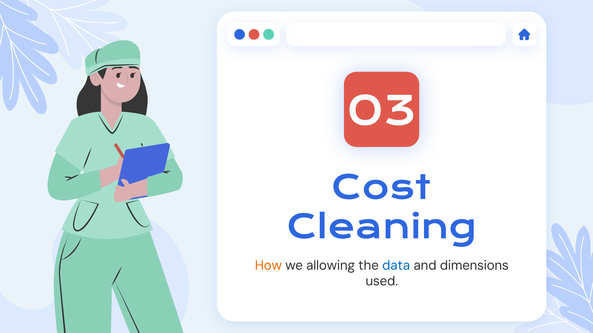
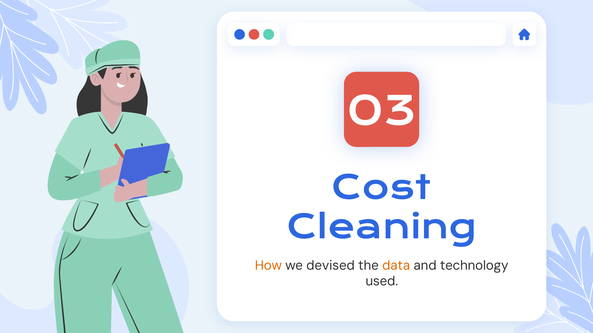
allowing: allowing -> devised
data colour: blue -> orange
dimensions: dimensions -> technology
